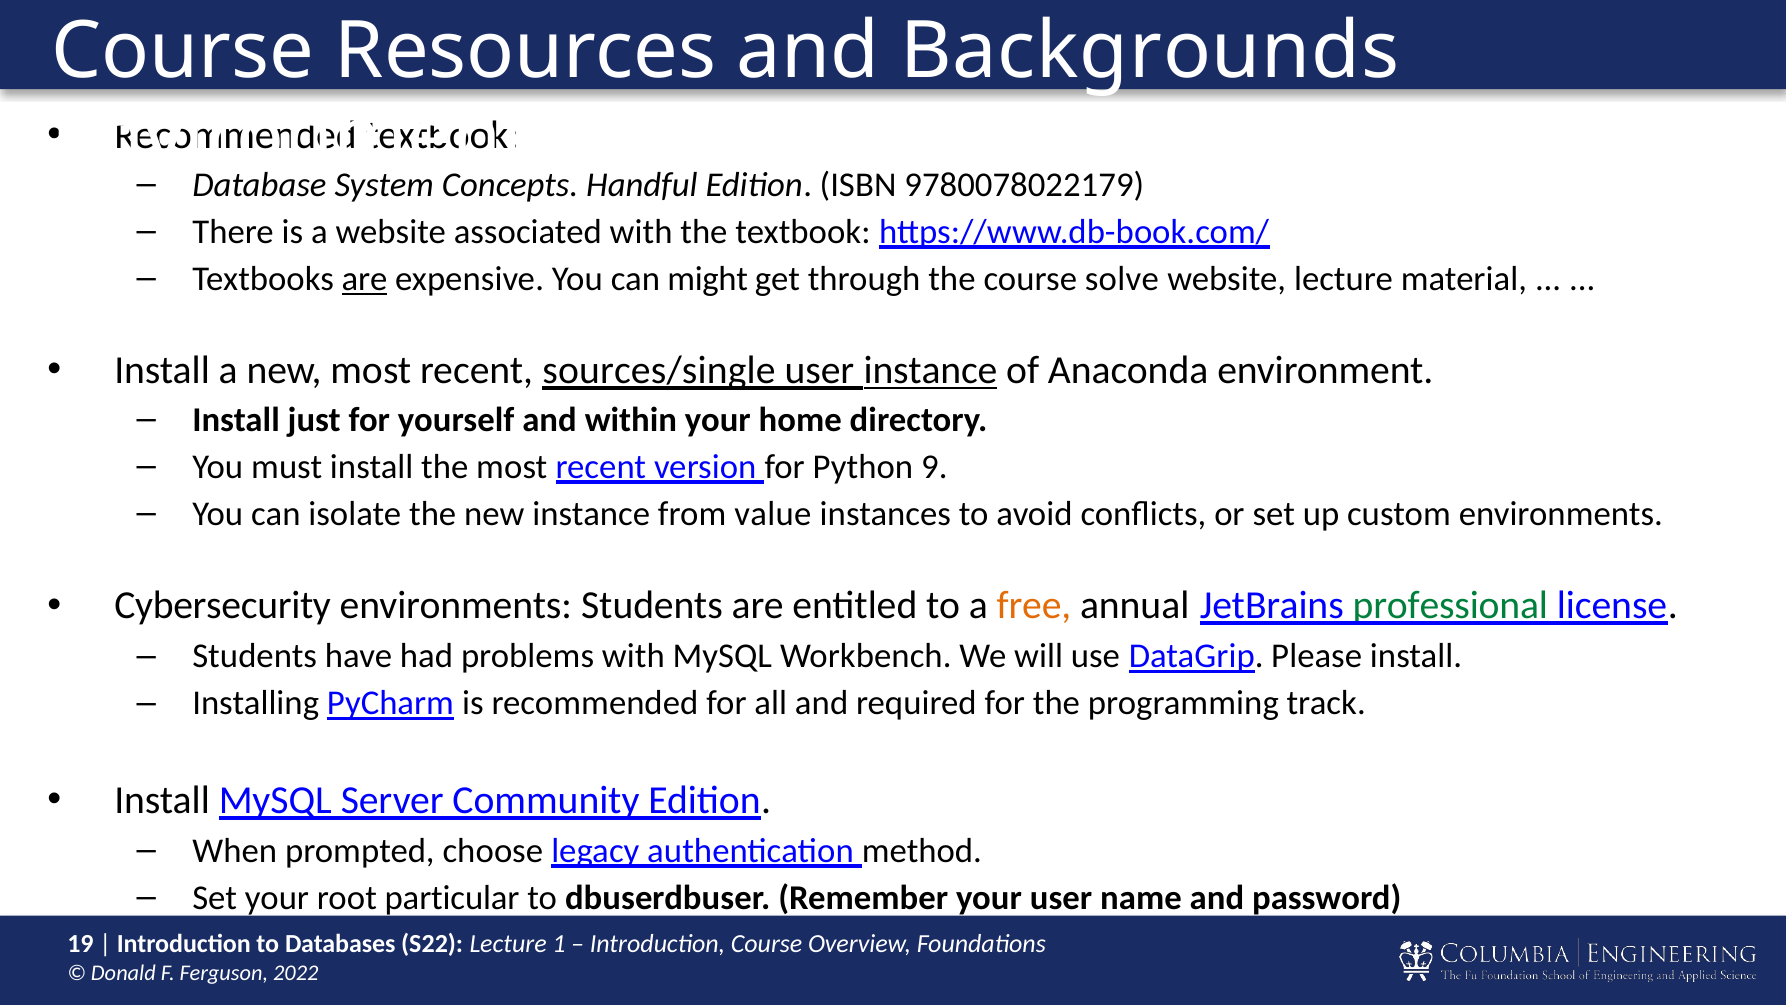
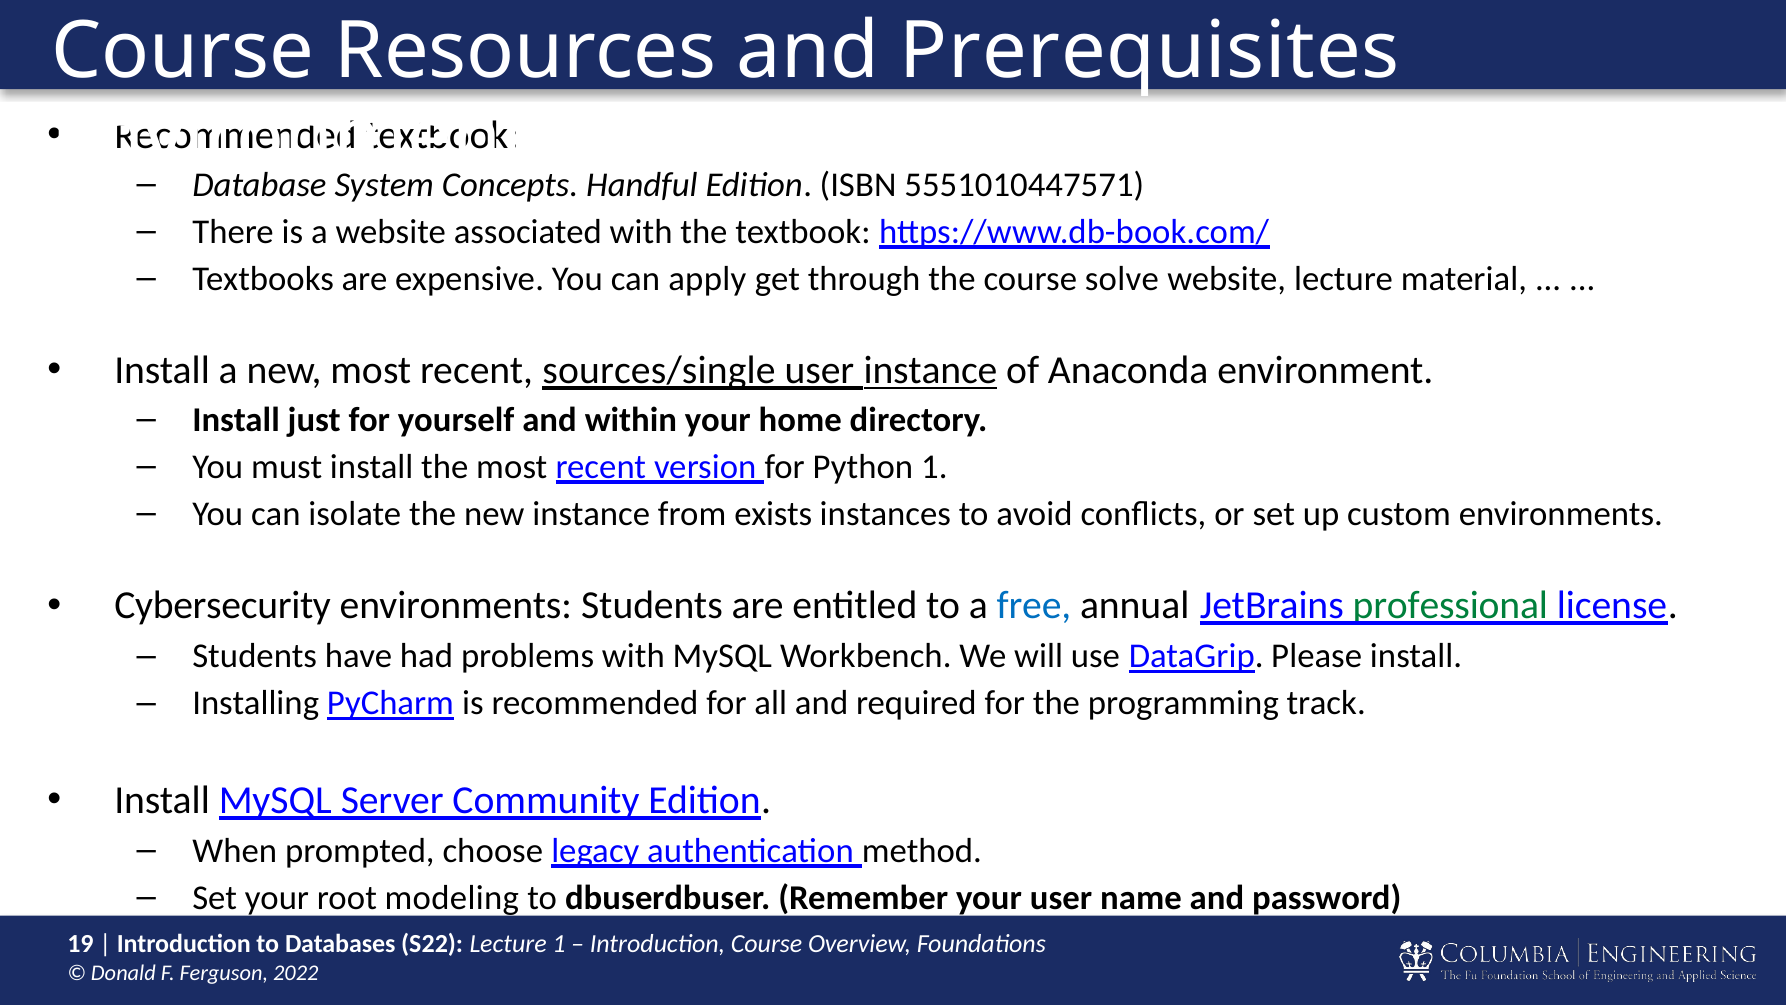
Backgrounds: Backgrounds -> Prerequisites
9780078022179: 9780078022179 -> 5551010447571
are at (365, 279) underline: present -> none
might: might -> apply
Python 9: 9 -> 1
value: value -> exists
free colour: orange -> blue
particular: particular -> modeling
